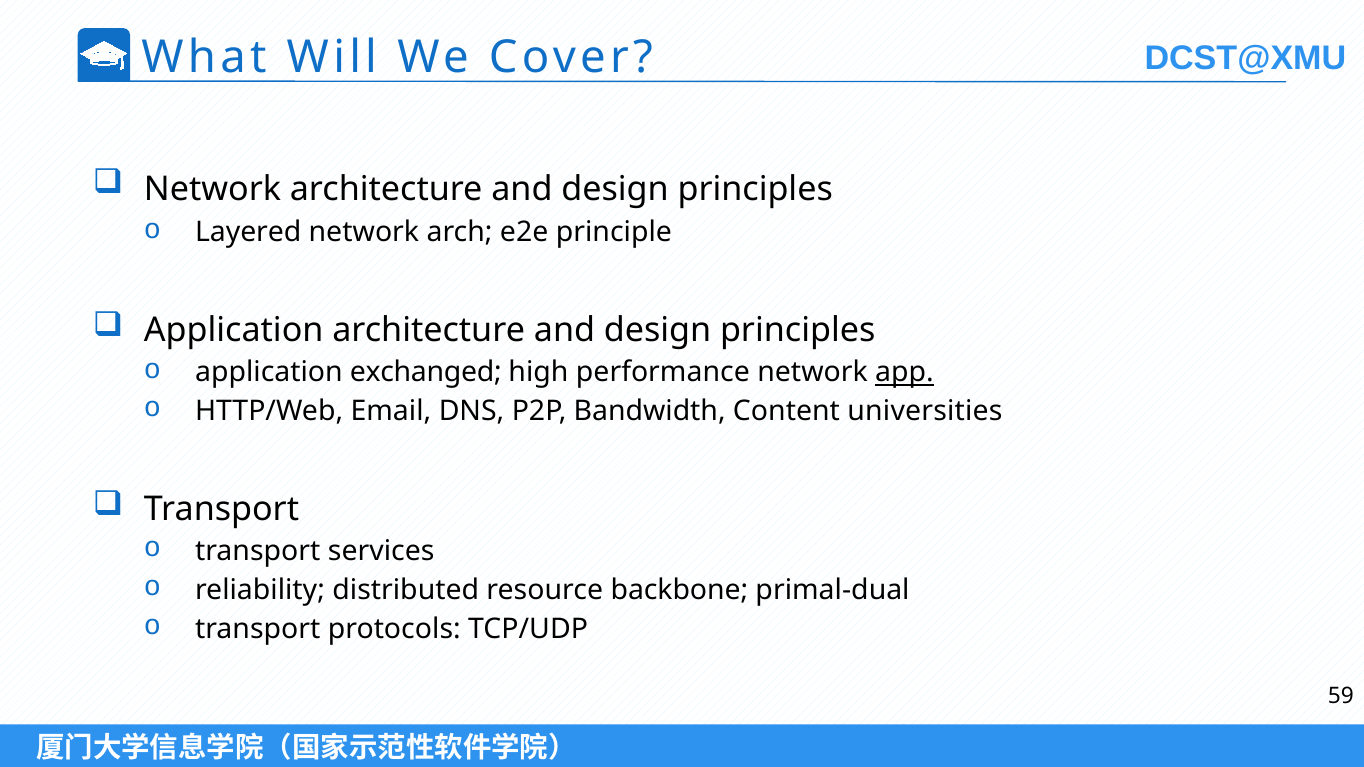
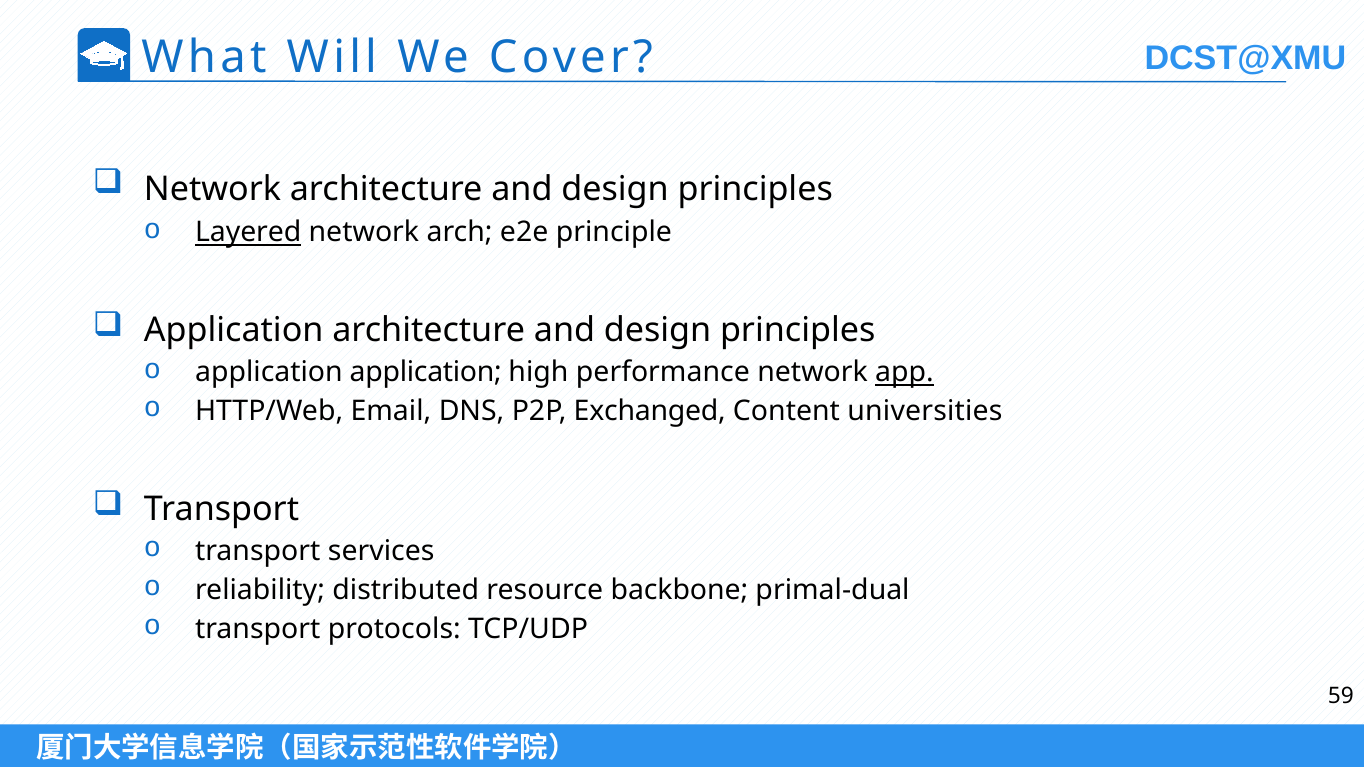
Layered underline: none -> present
application exchanged: exchanged -> application
Bandwidth: Bandwidth -> Exchanged
